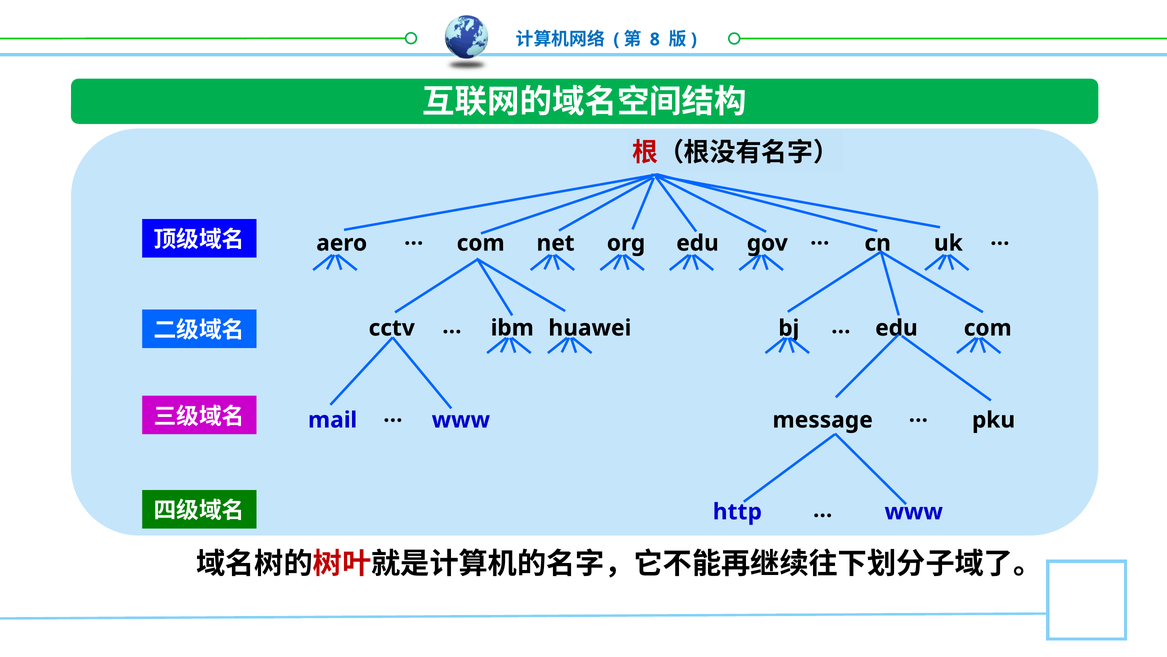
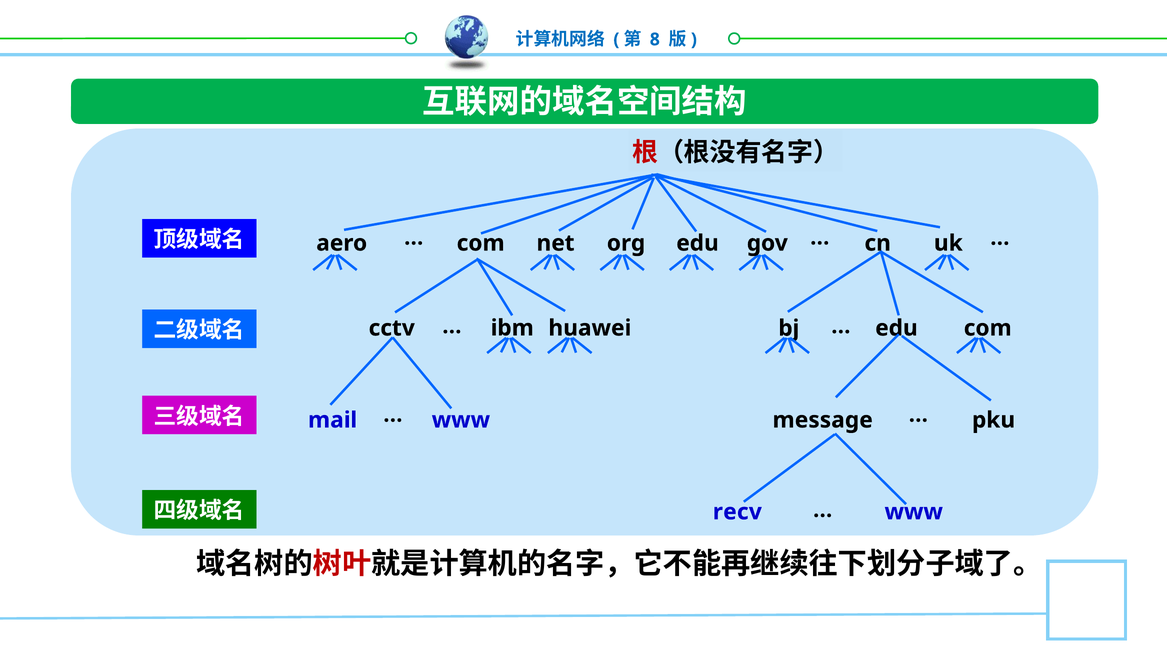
http: http -> recv
